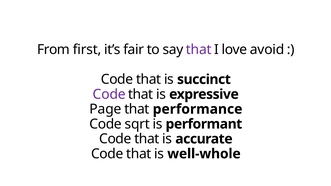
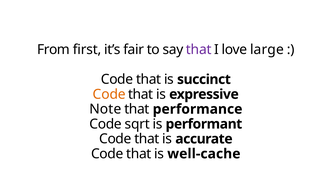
avoid: avoid -> large
Code at (109, 94) colour: purple -> orange
Page: Page -> Note
well-whole: well-whole -> well-cache
